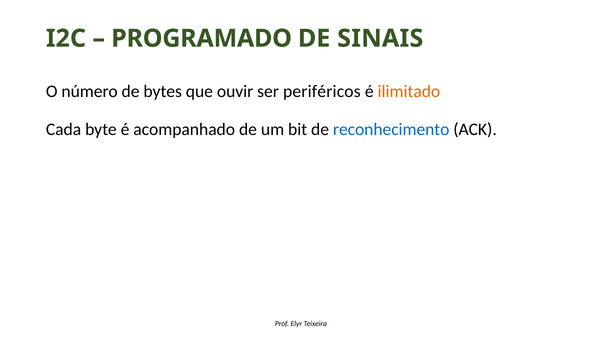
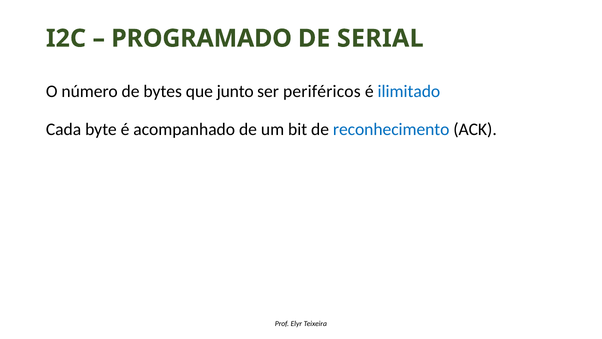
SINAIS: SINAIS -> SERIAL
ouvir: ouvir -> junto
ilimitado colour: orange -> blue
